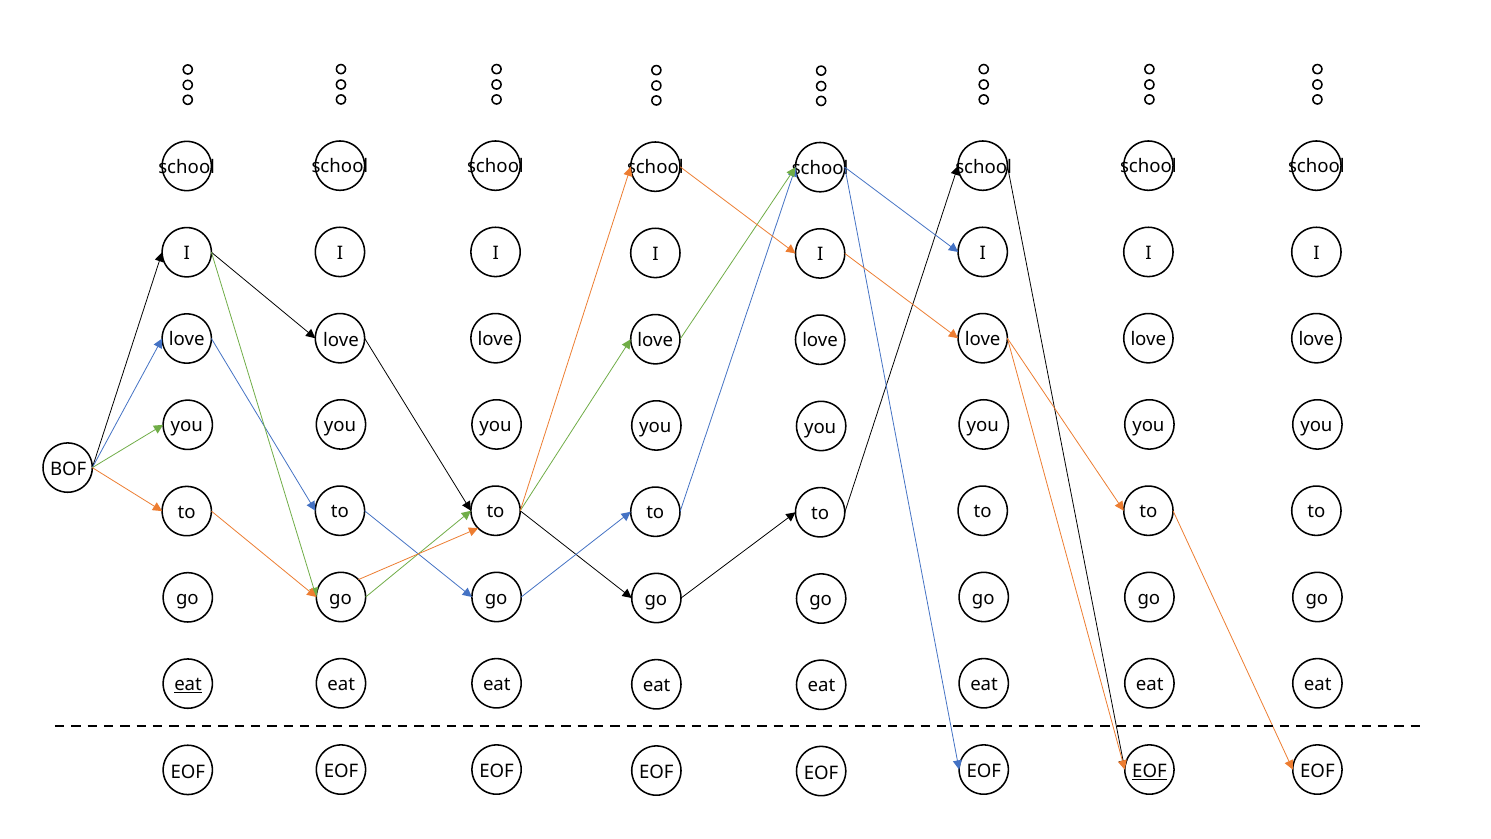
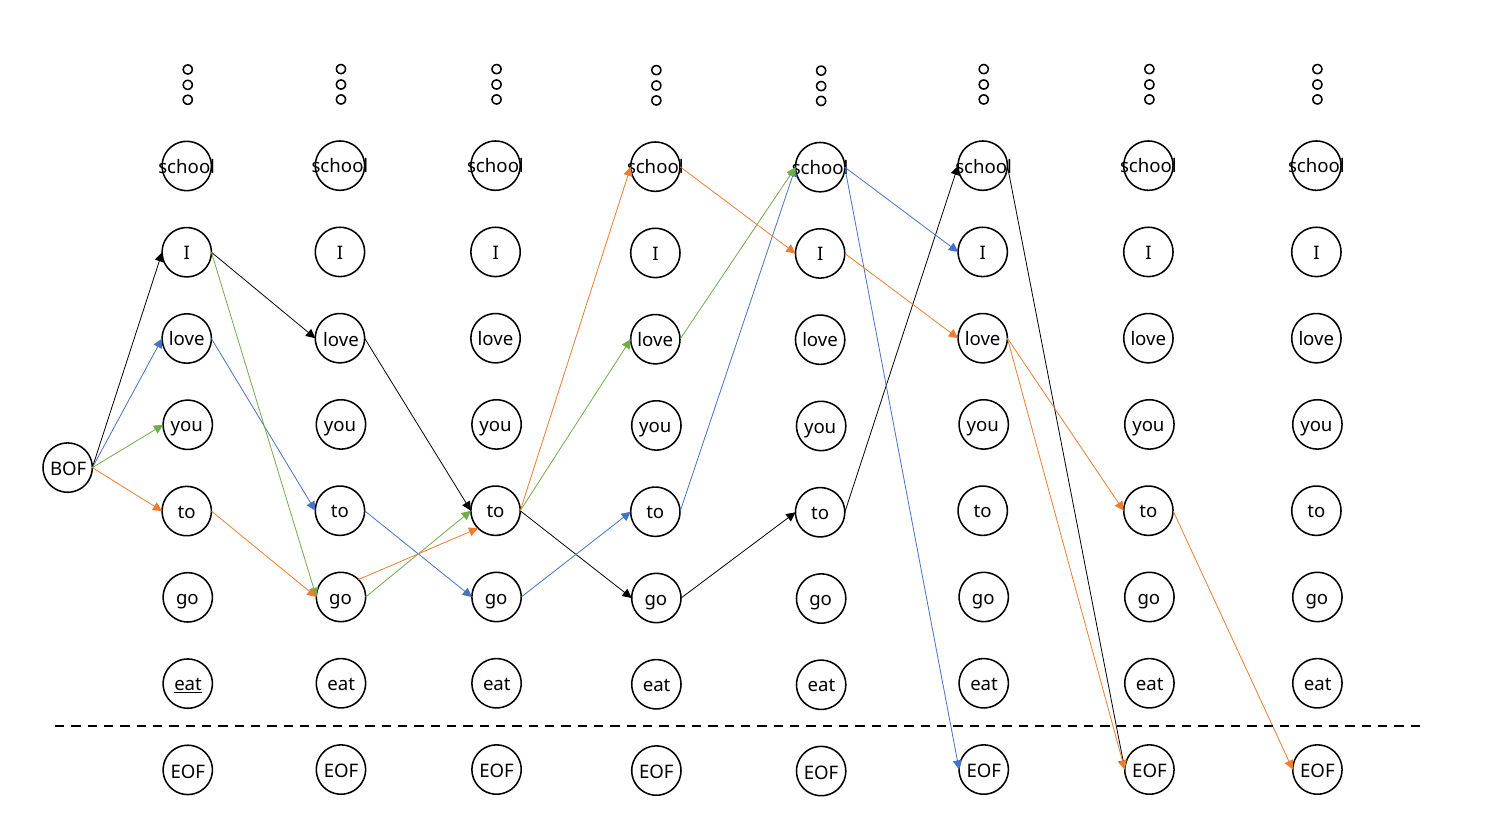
EOF at (1149, 771) underline: present -> none
